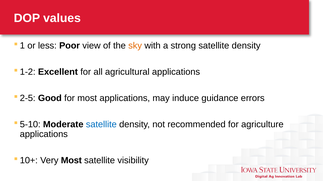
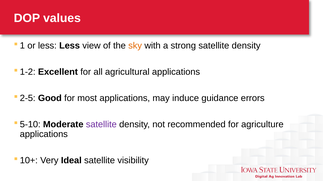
less Poor: Poor -> Less
satellite at (101, 125) colour: blue -> purple
Very Most: Most -> Ideal
